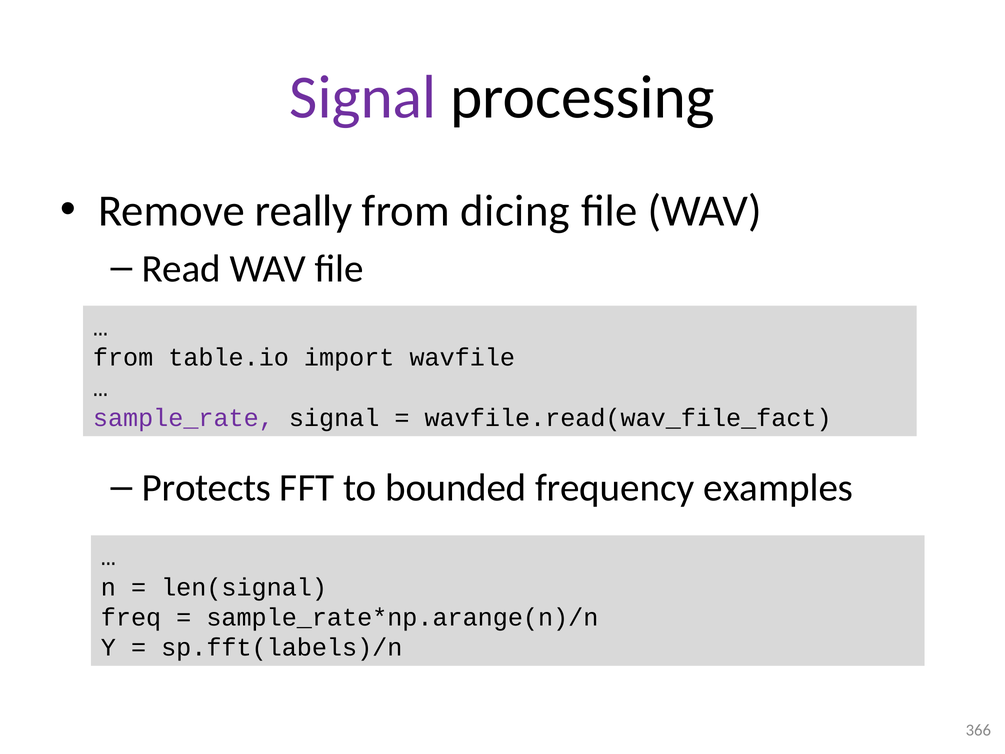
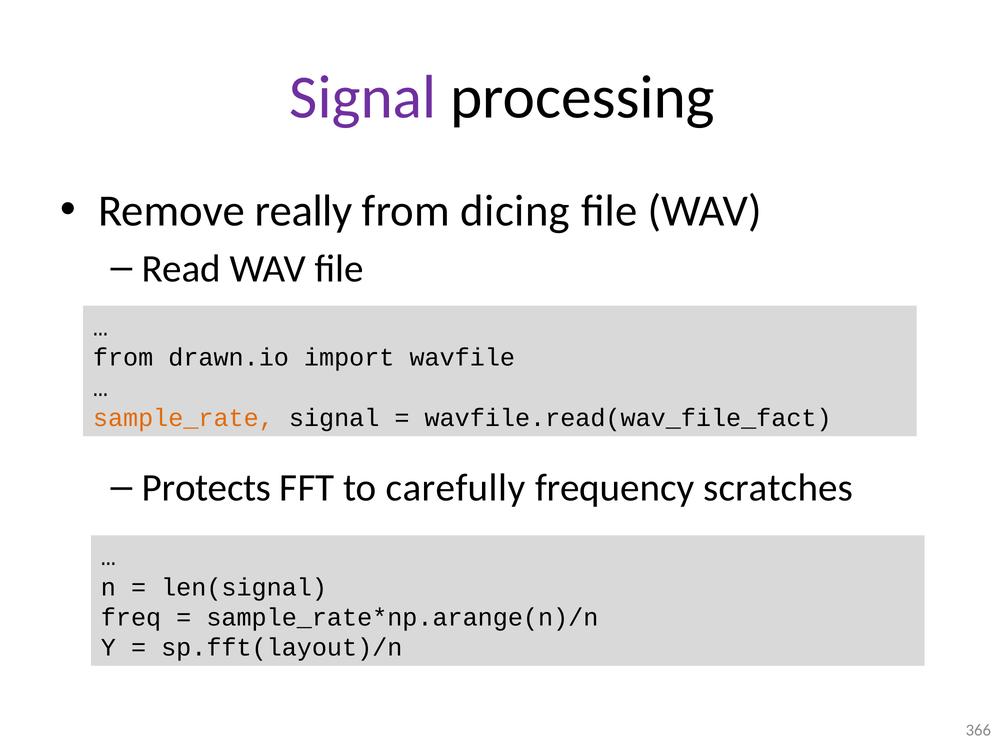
table.io: table.io -> drawn.io
sample_rate colour: purple -> orange
bounded: bounded -> carefully
examples: examples -> scratches
sp.fft(labels)/n: sp.fft(labels)/n -> sp.fft(layout)/n
